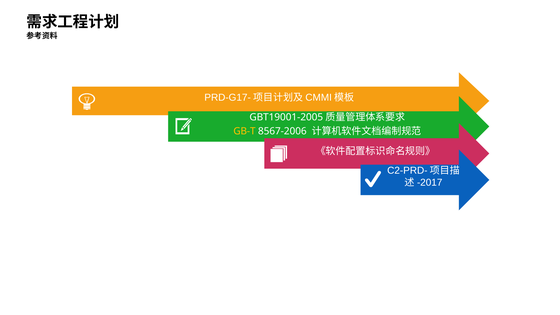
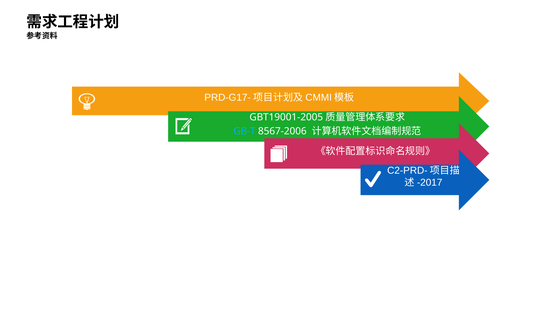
GB-T colour: yellow -> light blue
